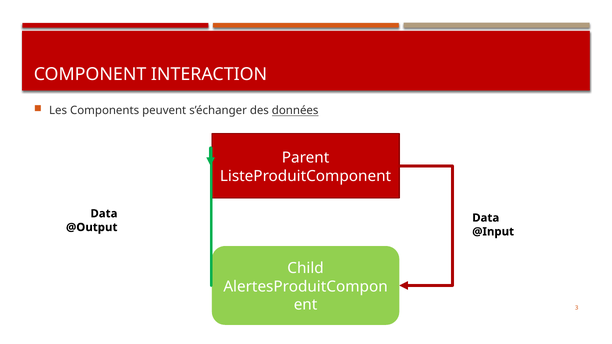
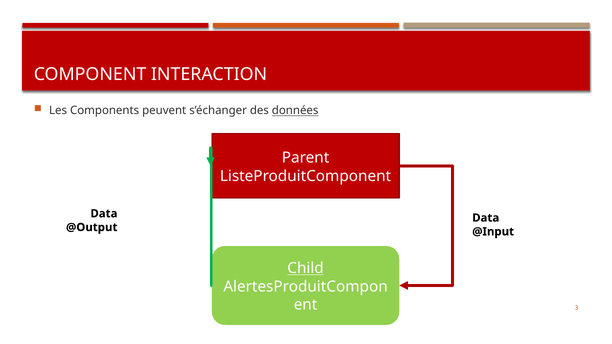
Child underline: none -> present
